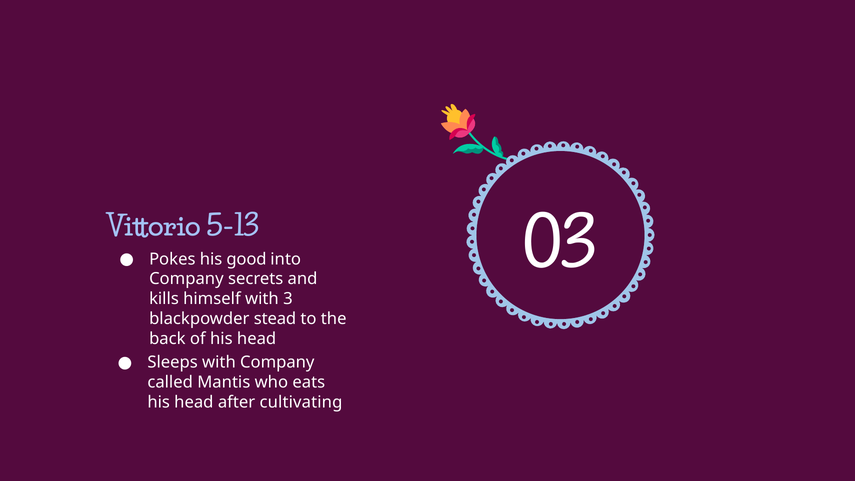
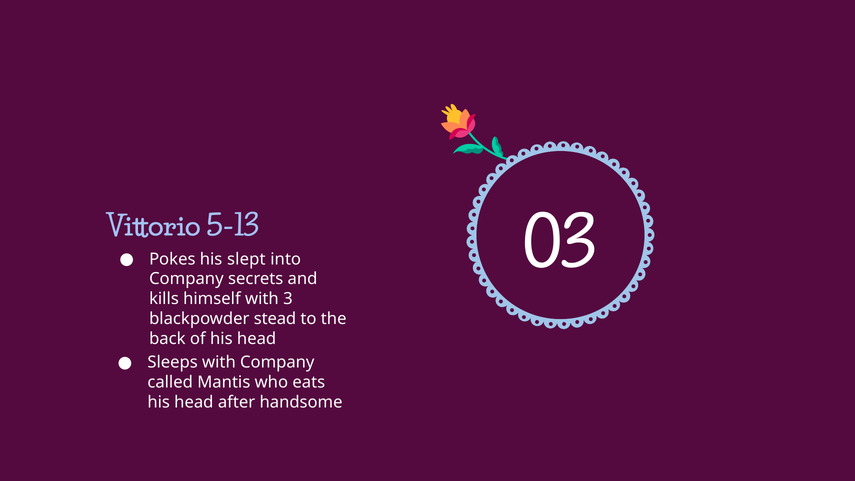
good: good -> slept
cultivating: cultivating -> handsome
